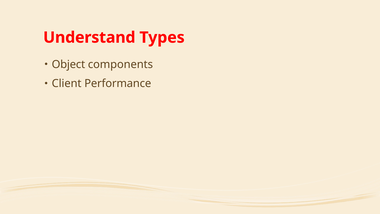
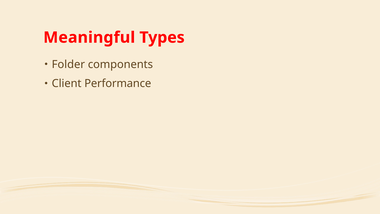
Understand: Understand -> Meaningful
Object: Object -> Folder
